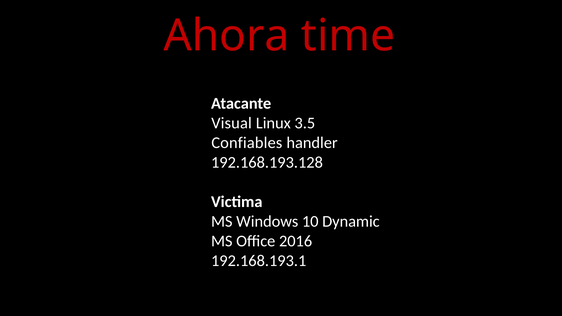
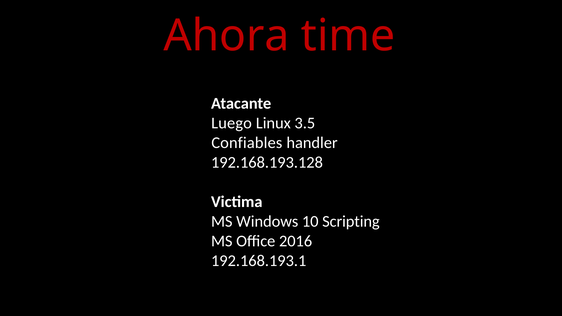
Visual: Visual -> Luego
Dynamic: Dynamic -> Scripting
